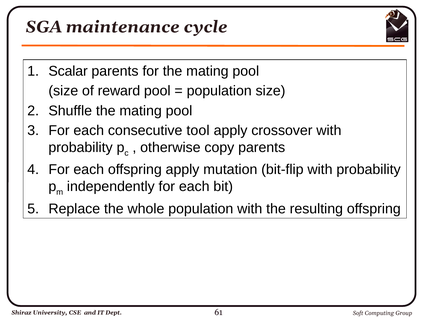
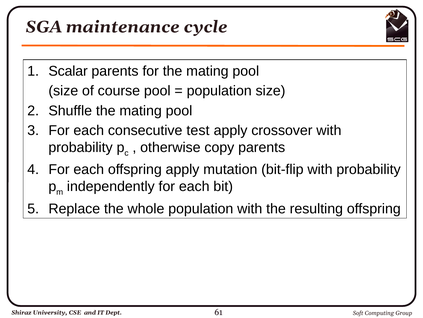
reward: reward -> course
tool: tool -> test
